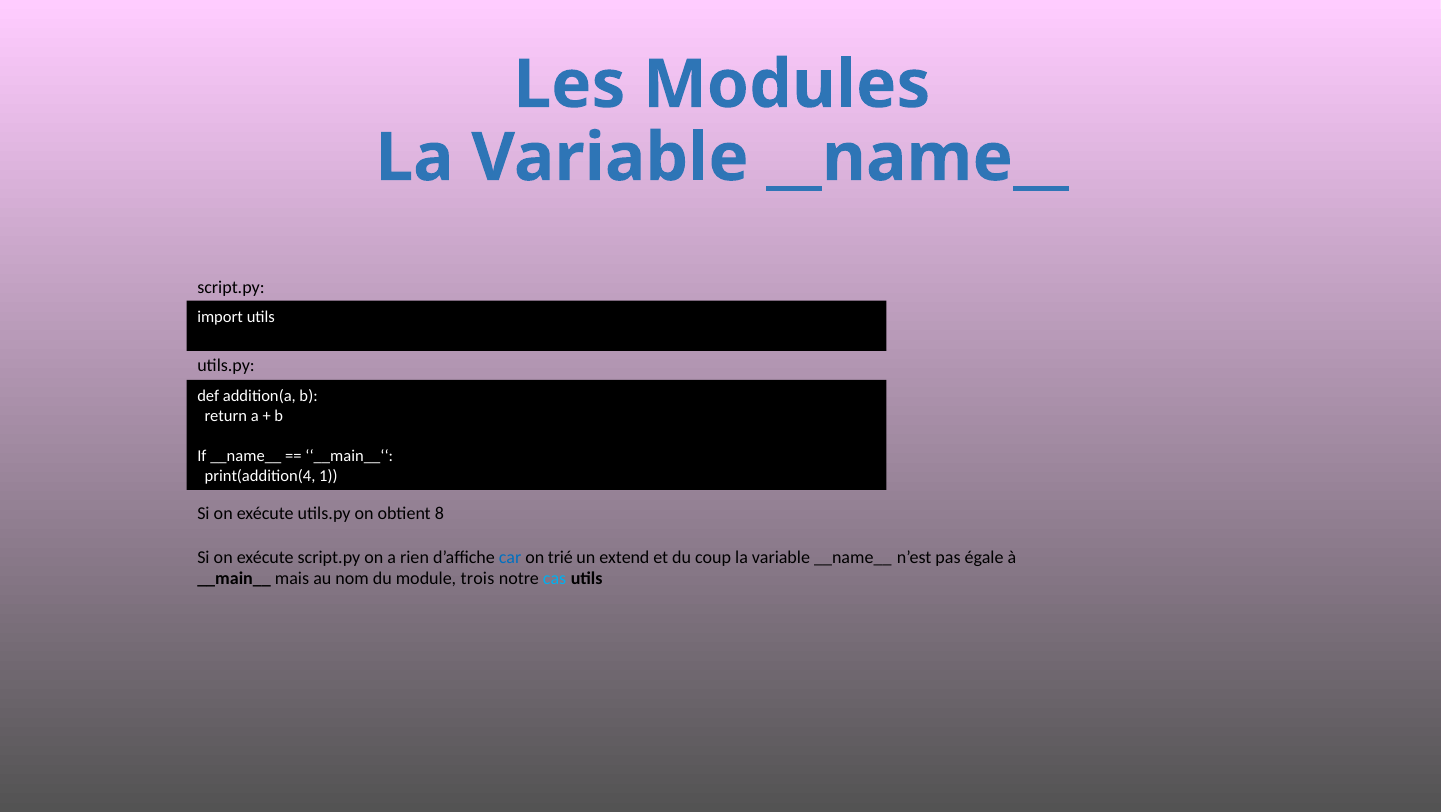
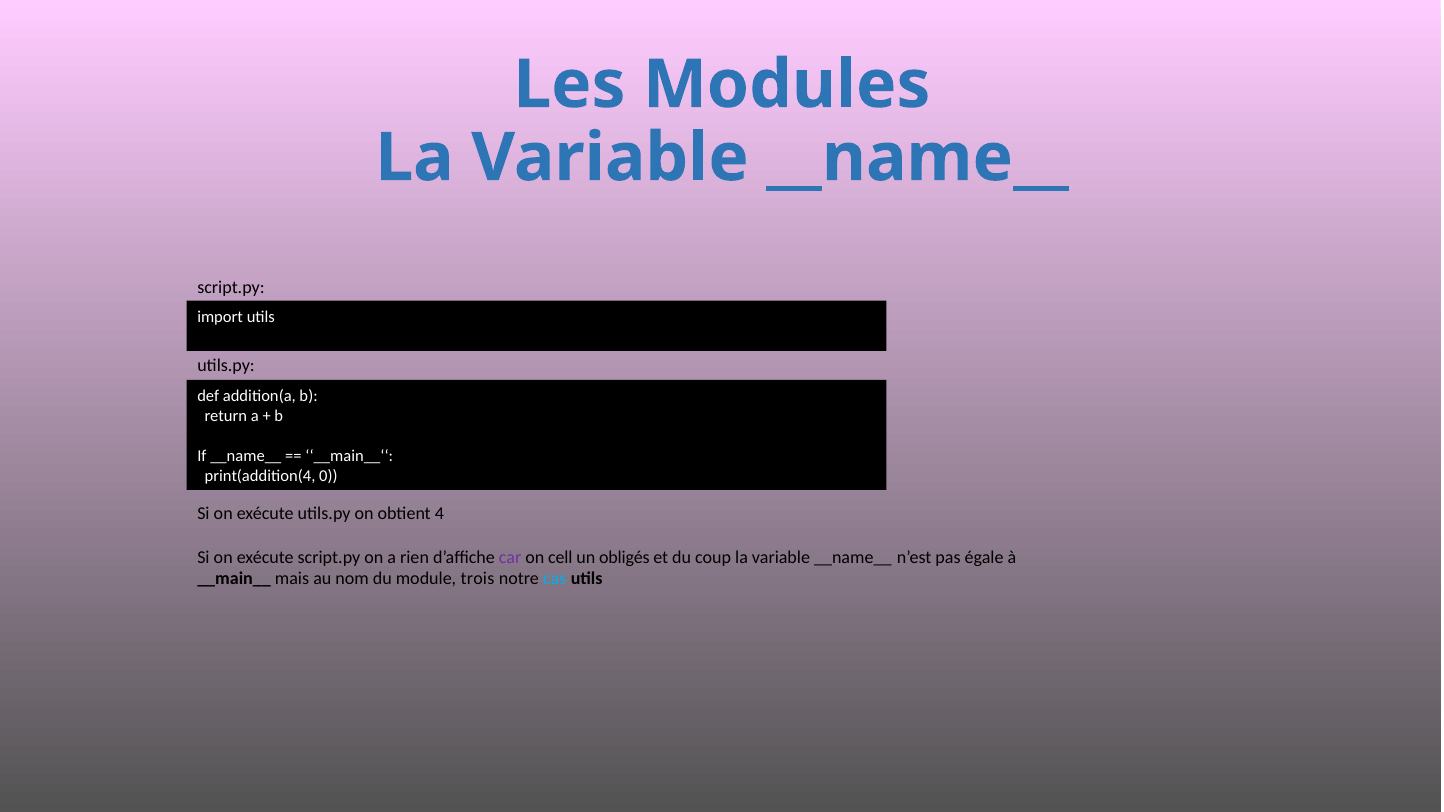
1: 1 -> 0
8: 8 -> 4
car colour: blue -> purple
trié: trié -> cell
extend: extend -> obligés
